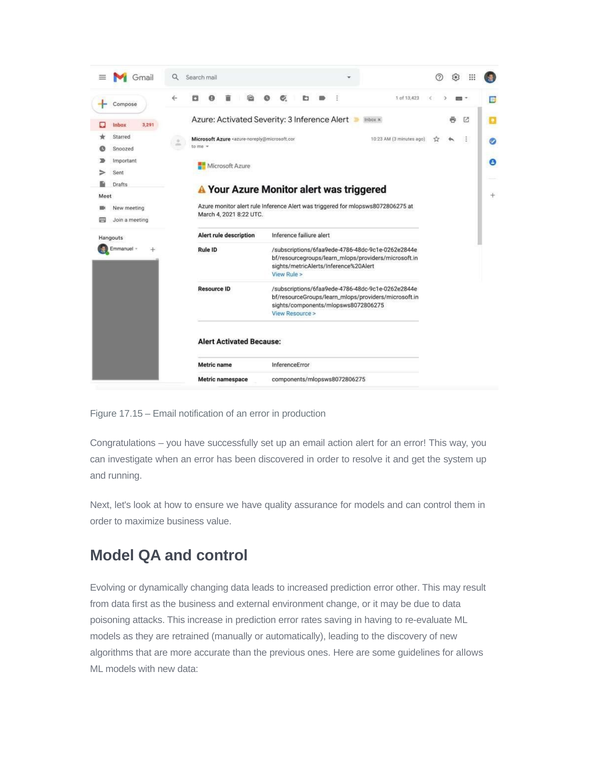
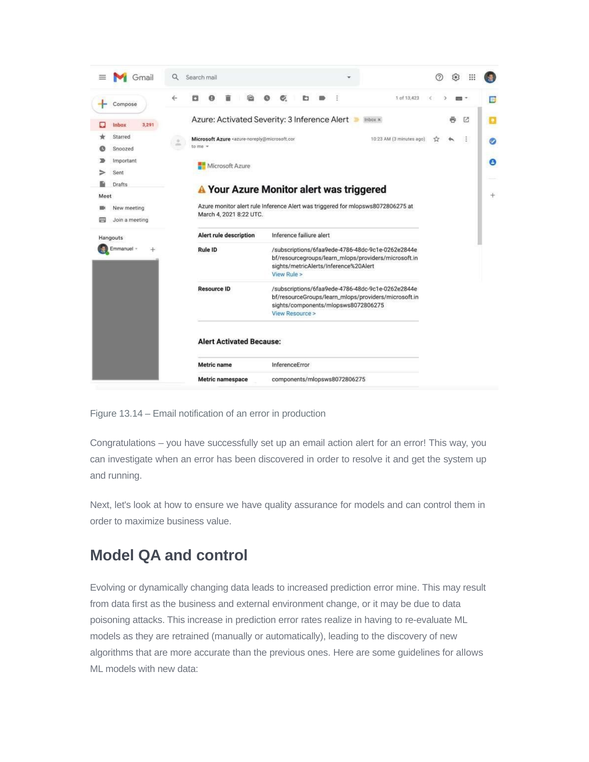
17.15: 17.15 -> 13.14
other: other -> mine
saving: saving -> realize
